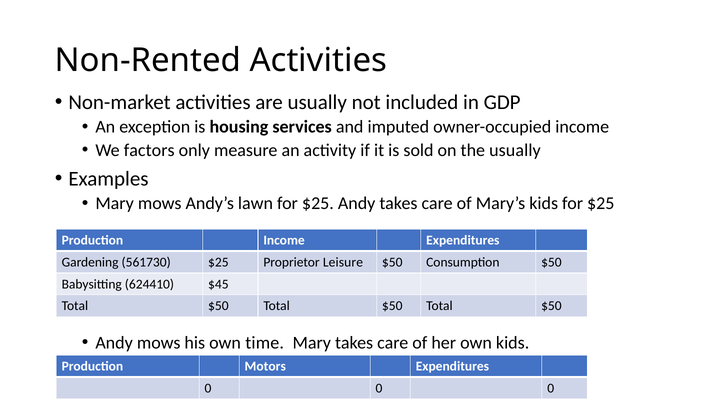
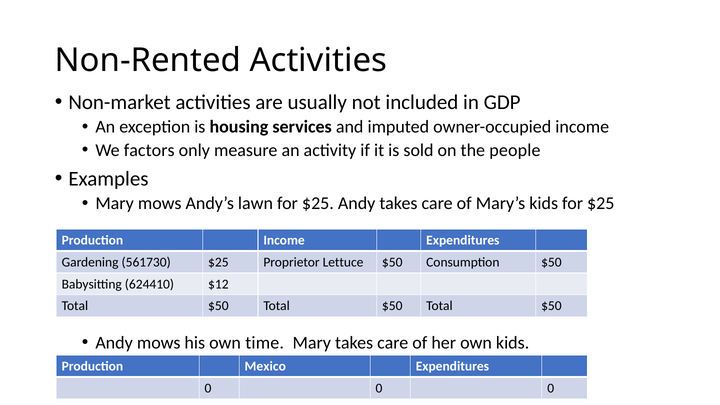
the usually: usually -> people
Leisure: Leisure -> Lettuce
$45: $45 -> $12
Motors: Motors -> Mexico
